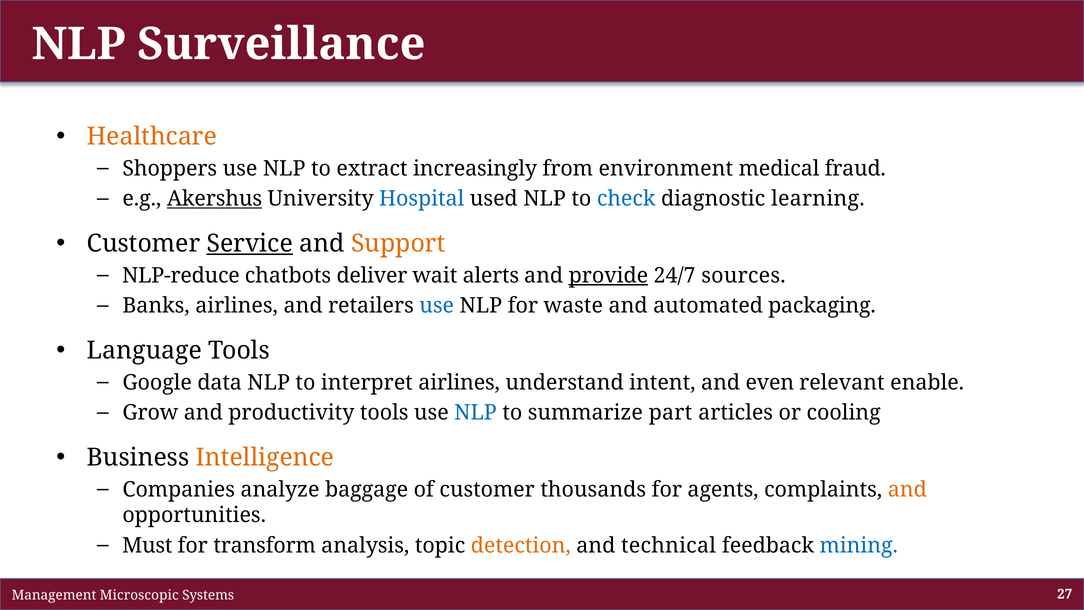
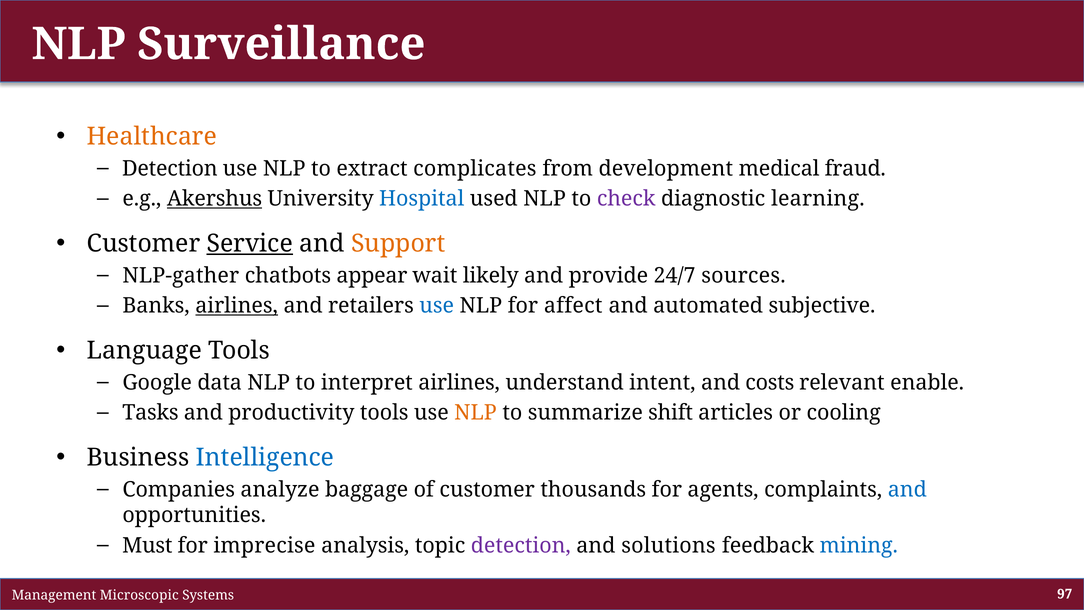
Shoppers at (170, 168): Shoppers -> Detection
increasingly: increasingly -> complicates
environment: environment -> development
check colour: blue -> purple
NLP-reduce: NLP-reduce -> NLP-gather
deliver: deliver -> appear
alerts: alerts -> likely
provide underline: present -> none
airlines at (237, 306) underline: none -> present
waste: waste -> affect
packaging: packaging -> subjective
even: even -> costs
Grow: Grow -> Tasks
NLP at (476, 413) colour: blue -> orange
part: part -> shift
Intelligence colour: orange -> blue
and at (907, 489) colour: orange -> blue
transform: transform -> imprecise
detection at (521, 545) colour: orange -> purple
technical: technical -> solutions
27: 27 -> 97
